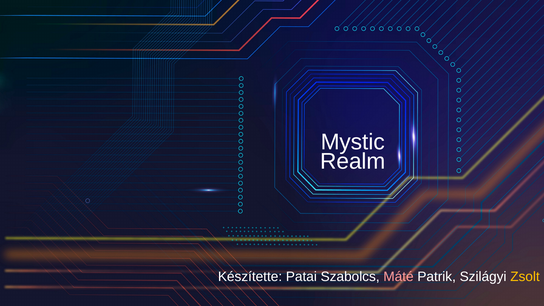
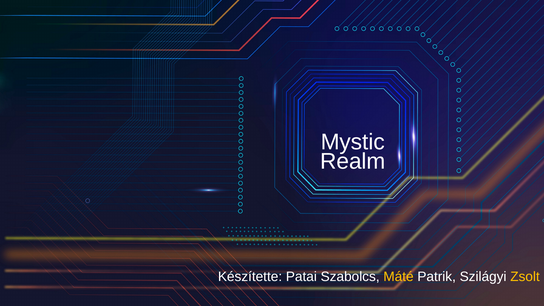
Máté colour: pink -> yellow
